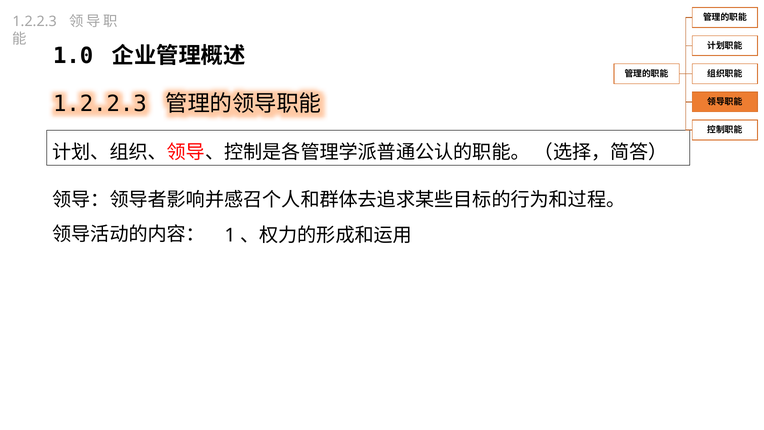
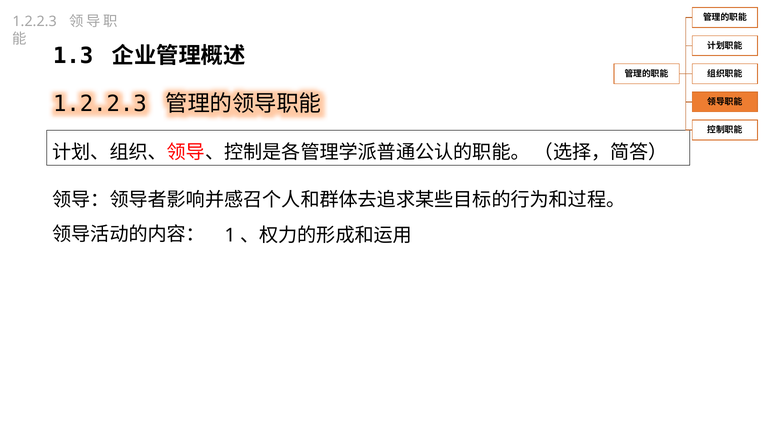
1.0: 1.0 -> 1.3
